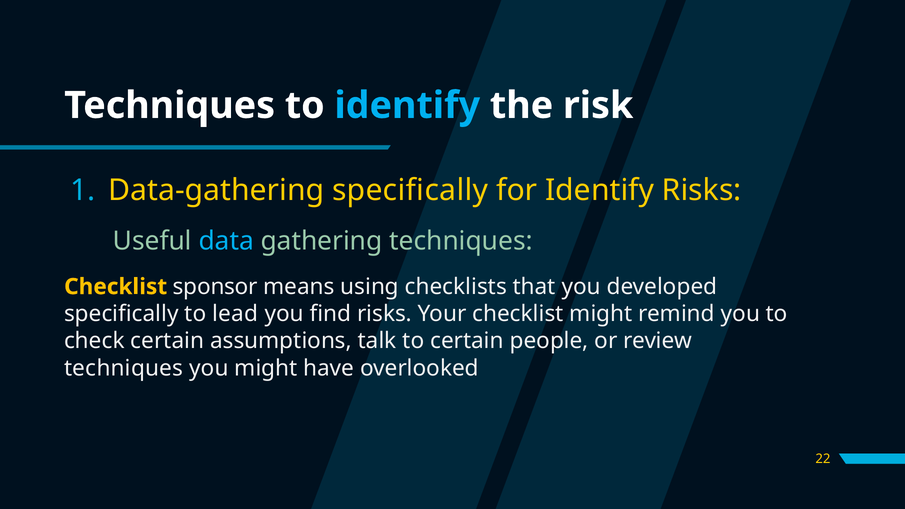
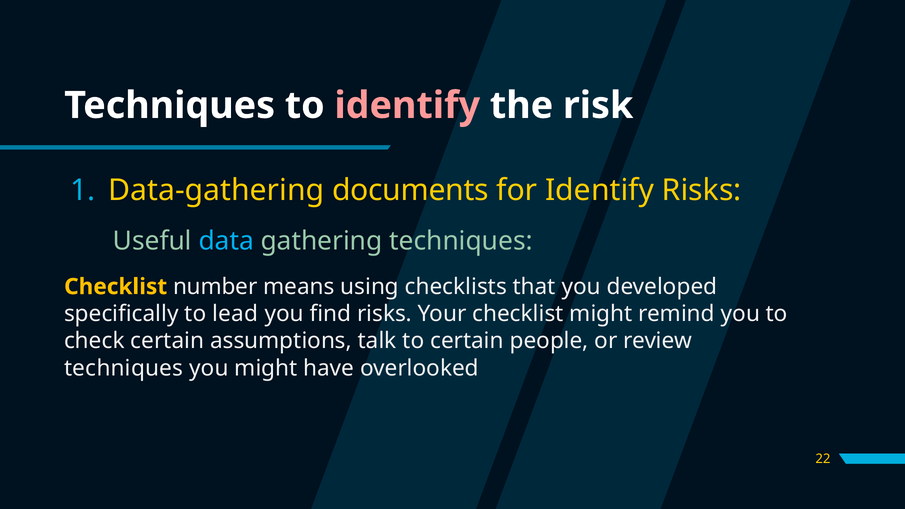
identify at (407, 105) colour: light blue -> pink
Data-gathering specifically: specifically -> documents
sponsor: sponsor -> number
